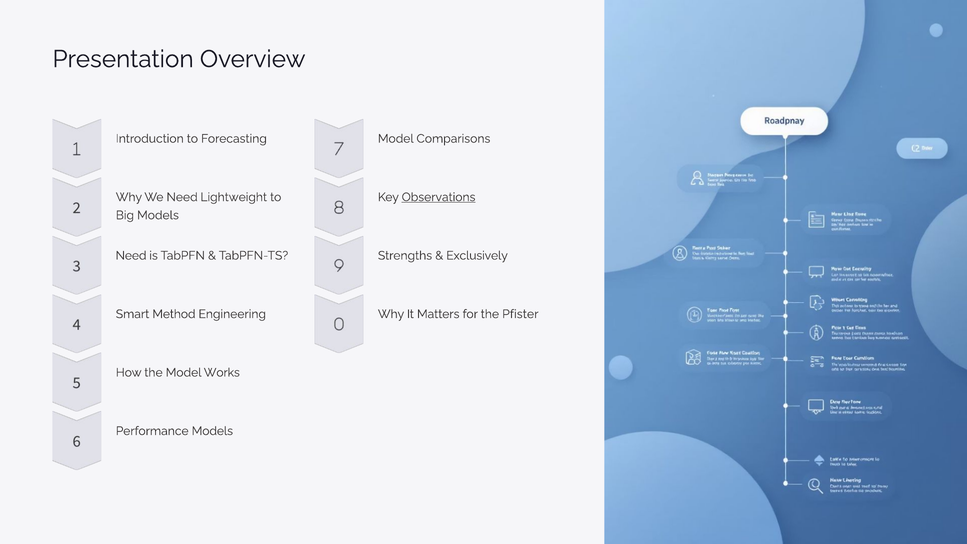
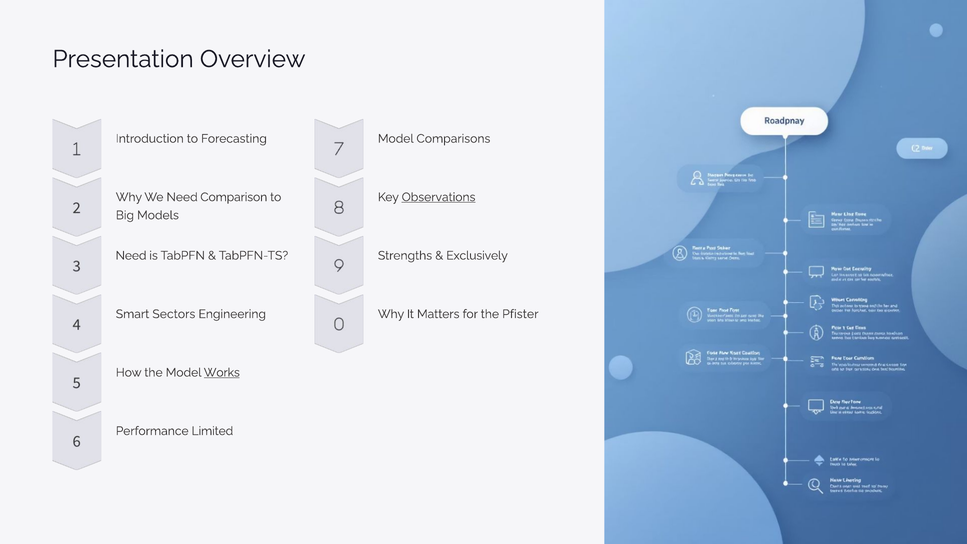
Lightweight: Lightweight -> Comparison
Method: Method -> Sectors
Works underline: none -> present
Performance Models: Models -> Limited
